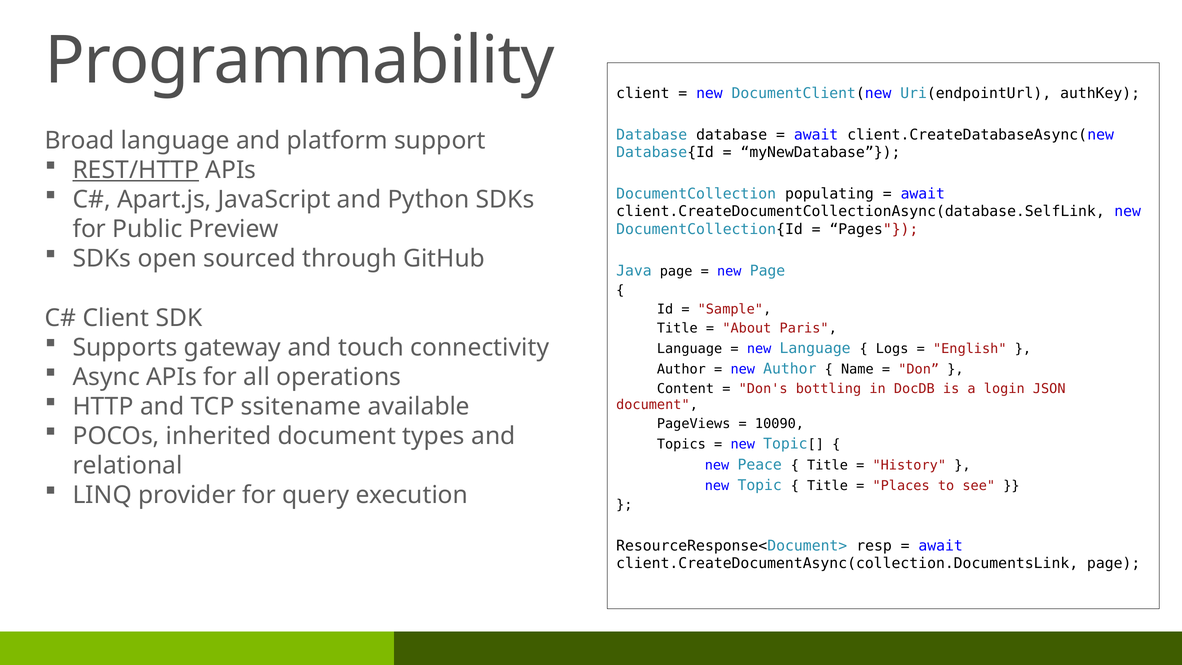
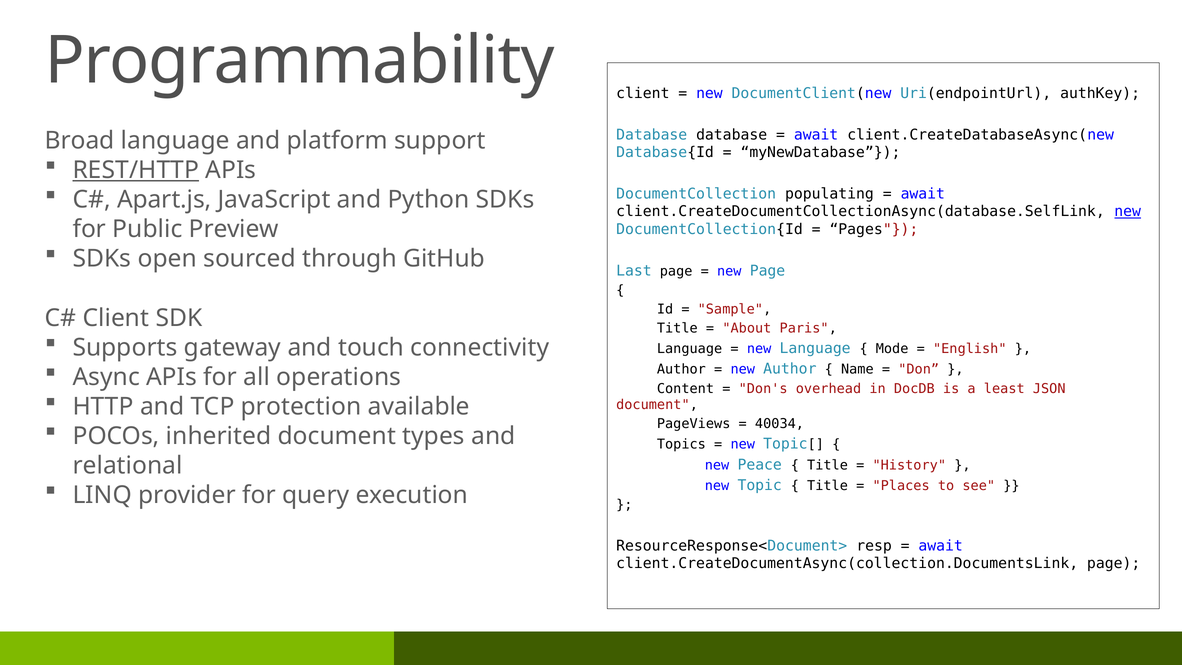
new at (1128, 211) underline: none -> present
Java: Java -> Last
Logs: Logs -> Mode
bottling: bottling -> overhead
login: login -> least
ssitename: ssitename -> protection
10090: 10090 -> 40034
